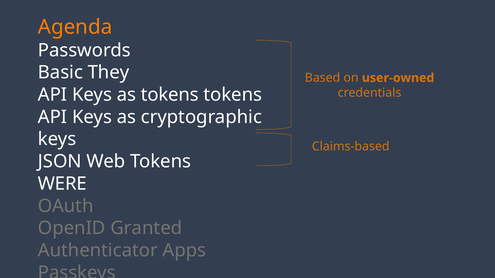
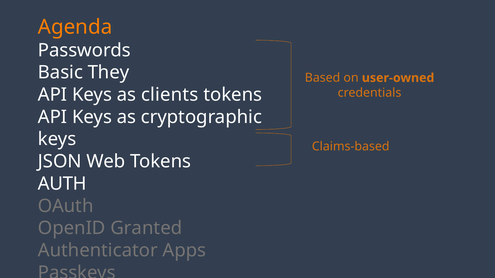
as tokens: tokens -> clients
WERE: WERE -> AUTH
